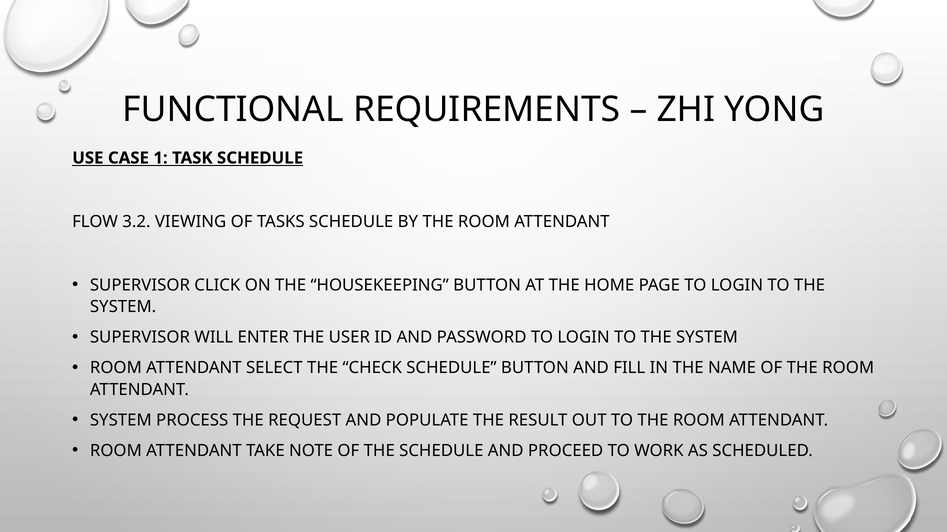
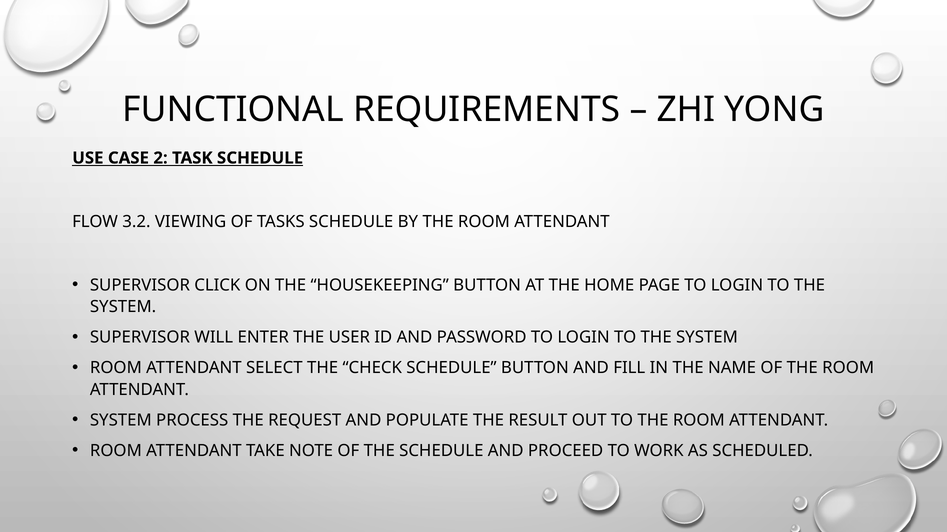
1: 1 -> 2
